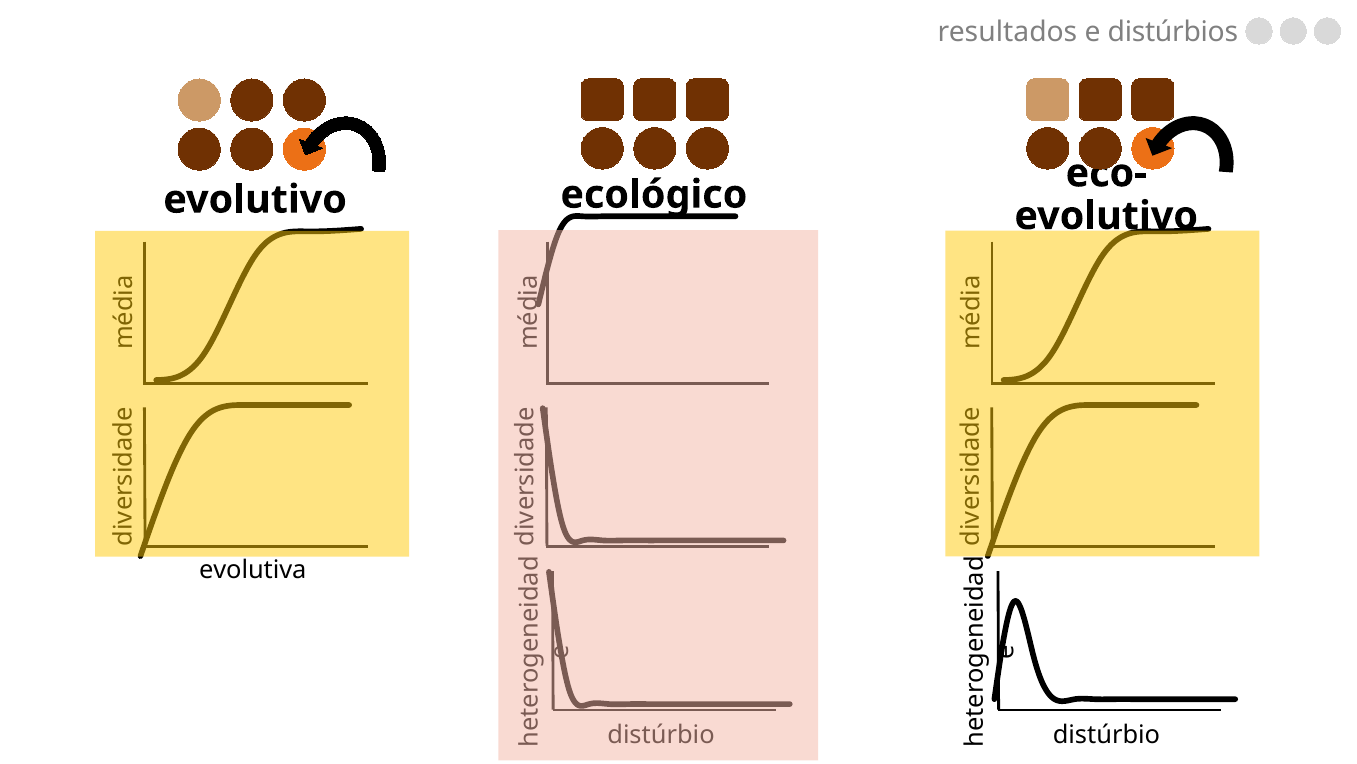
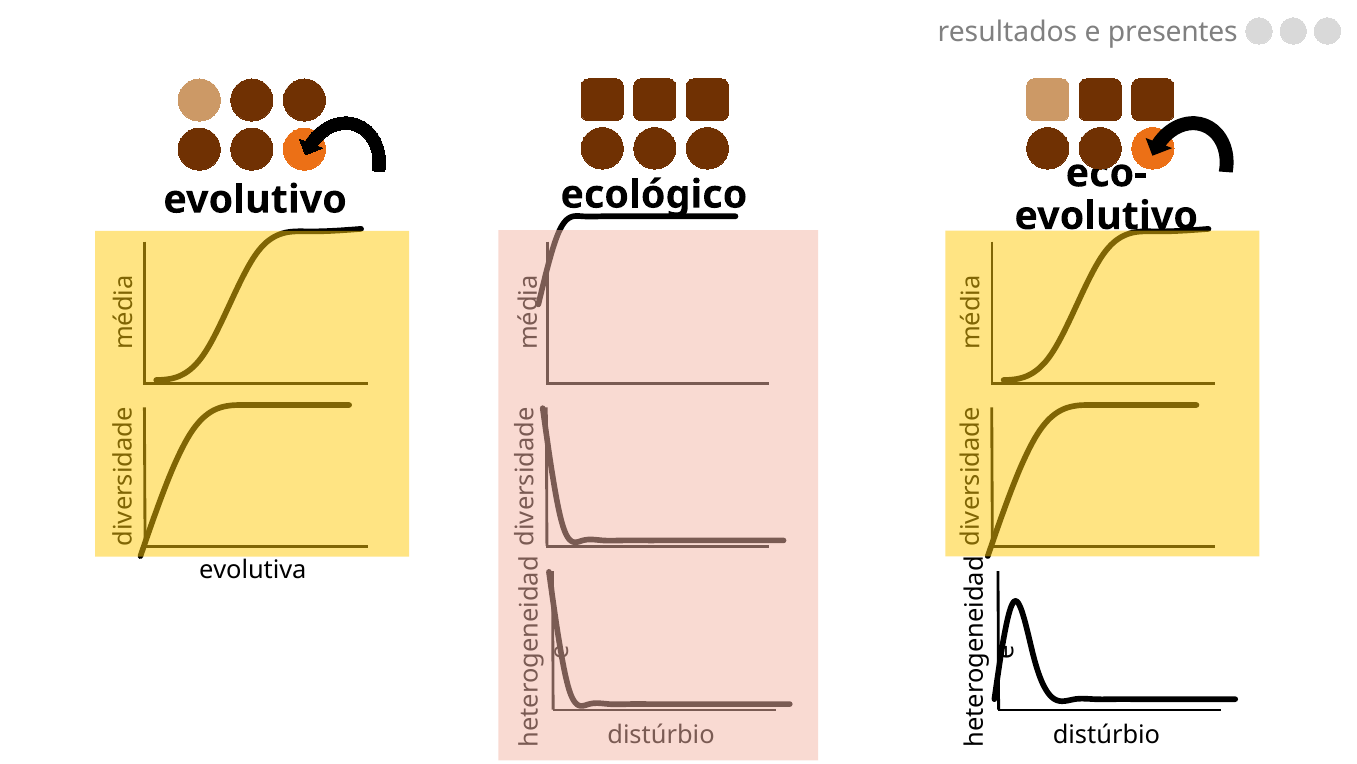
distúrbios: distúrbios -> presentes
